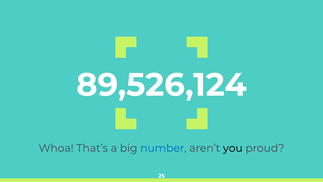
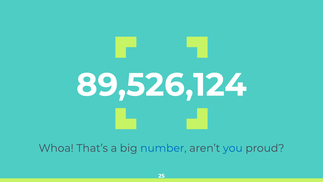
you colour: black -> blue
